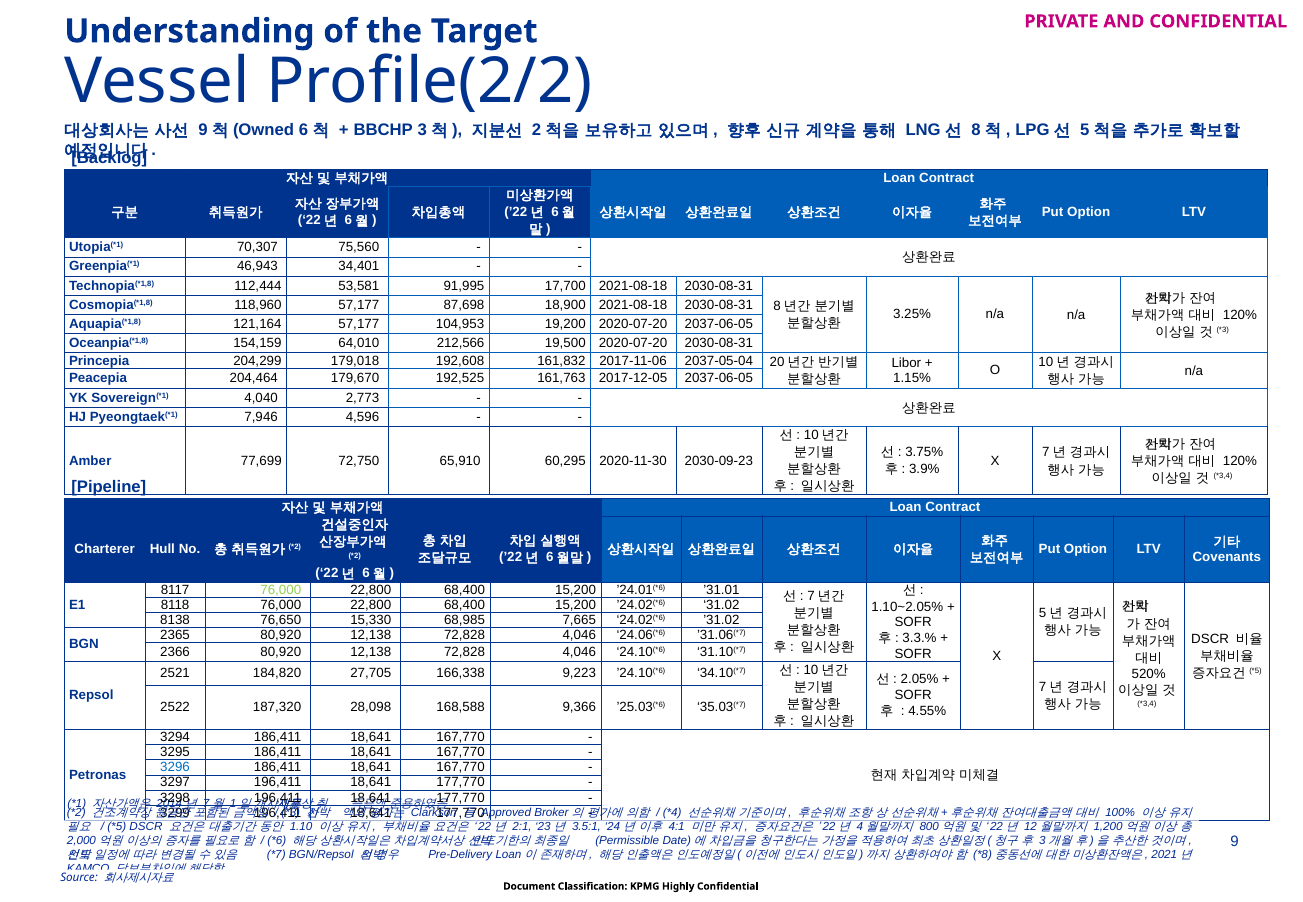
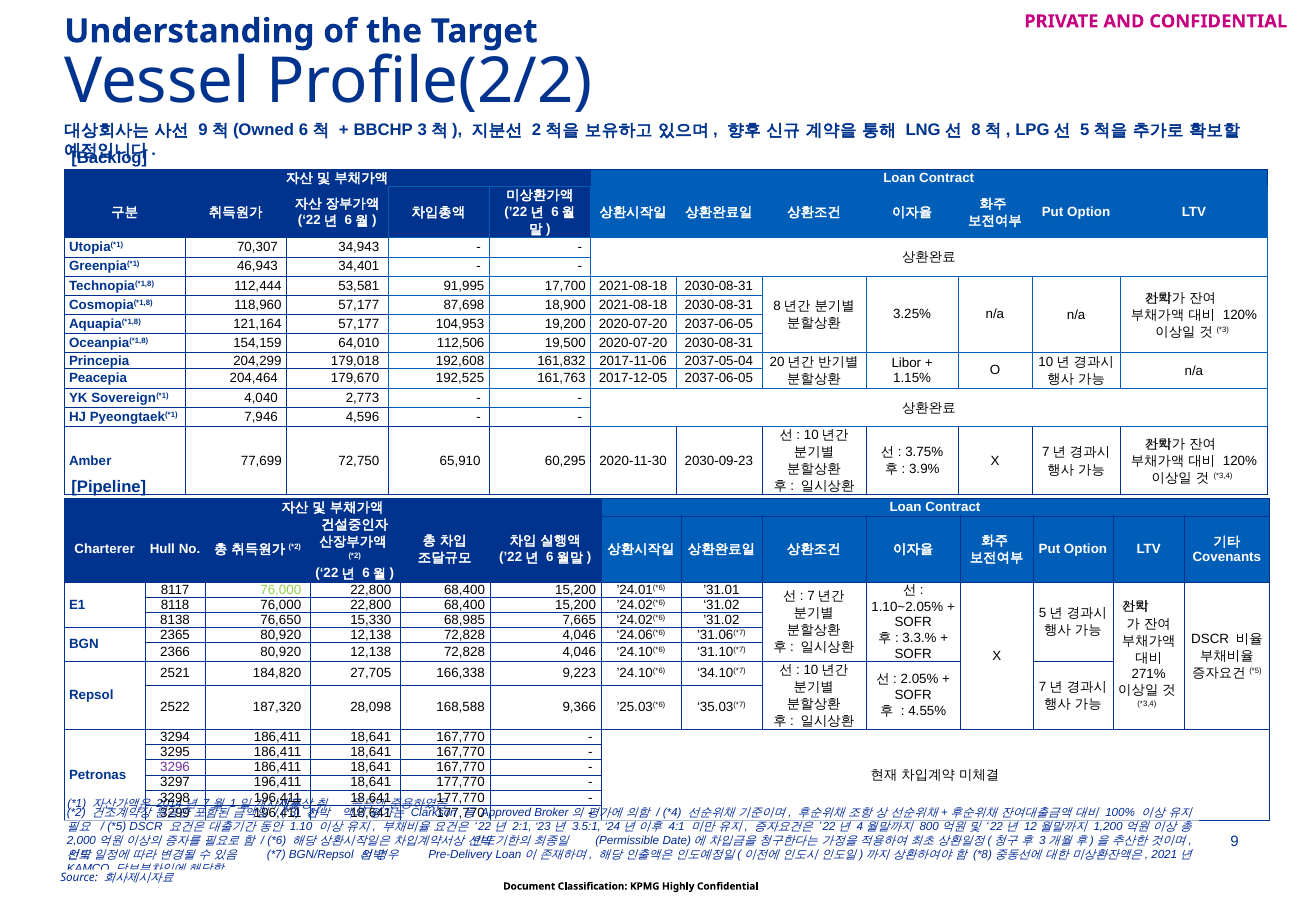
75,560: 75,560 -> 34,943
212,566: 212,566 -> 112,506
520%: 520% -> 271%
3296 colour: blue -> purple
